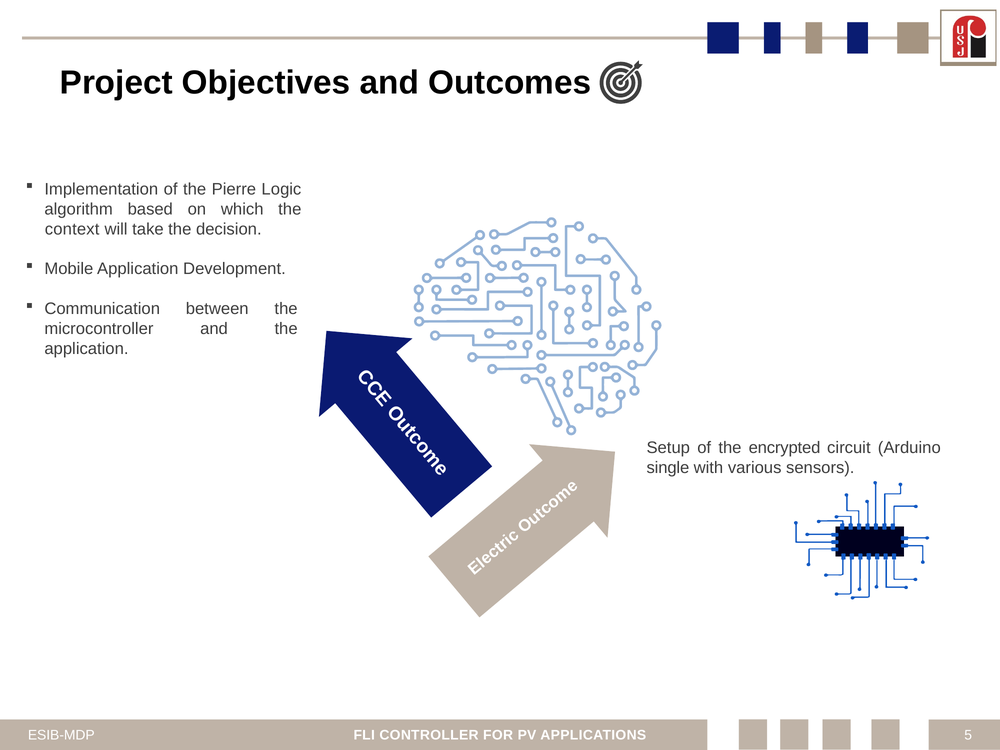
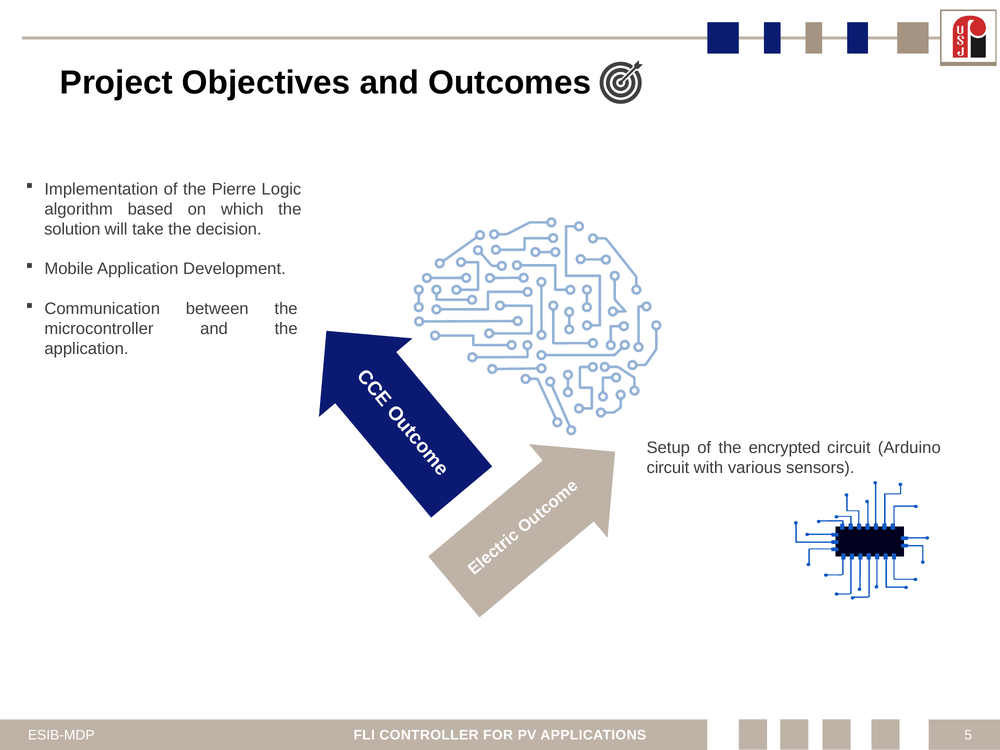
context: context -> solution
single at (668, 468): single -> circuit
